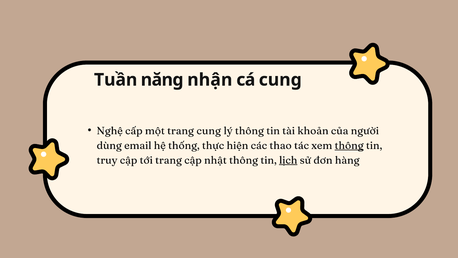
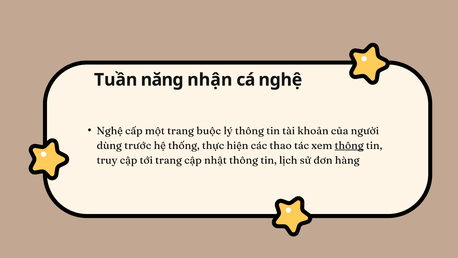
cá cung: cung -> nghệ
trang cung: cung -> buộc
email: email -> trước
lịch underline: present -> none
